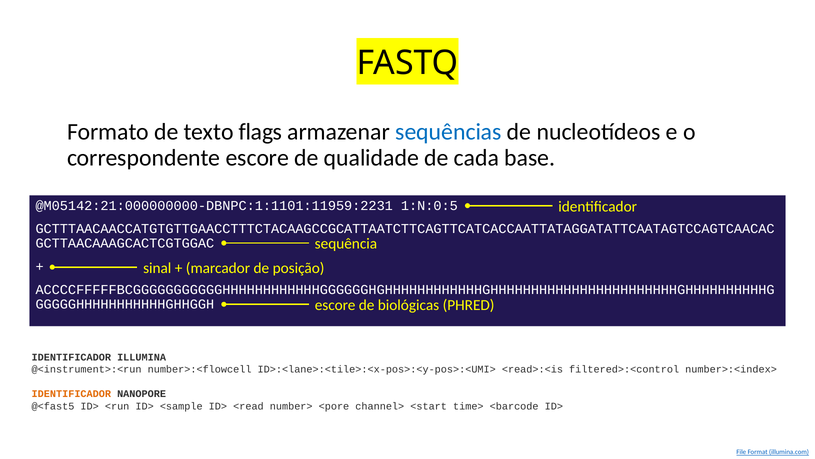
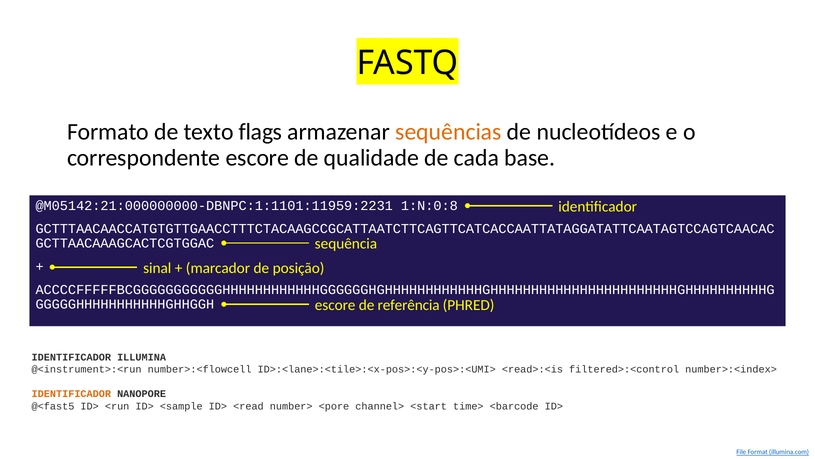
sequências colour: blue -> orange
1:N:0:5: 1:N:0:5 -> 1:N:0:8
biológicas: biológicas -> referência
